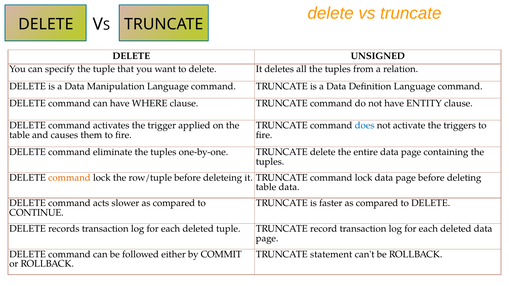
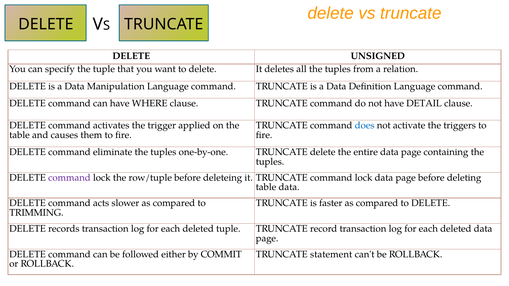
ENTITY: ENTITY -> DETAIL
command at (69, 178) colour: orange -> purple
CONTINUE: CONTINUE -> TRIMMING
